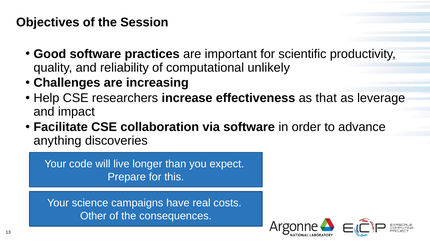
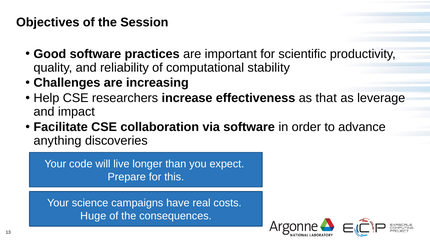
unlikely: unlikely -> stability
Other: Other -> Huge
